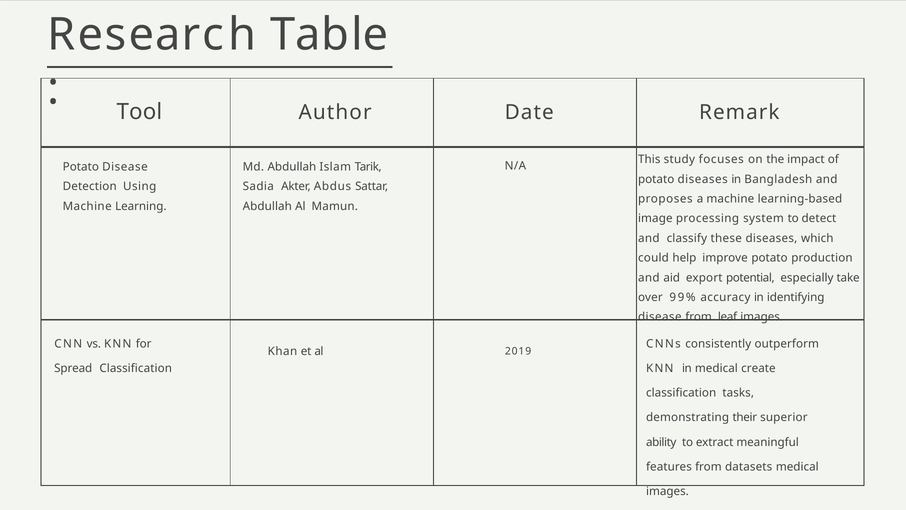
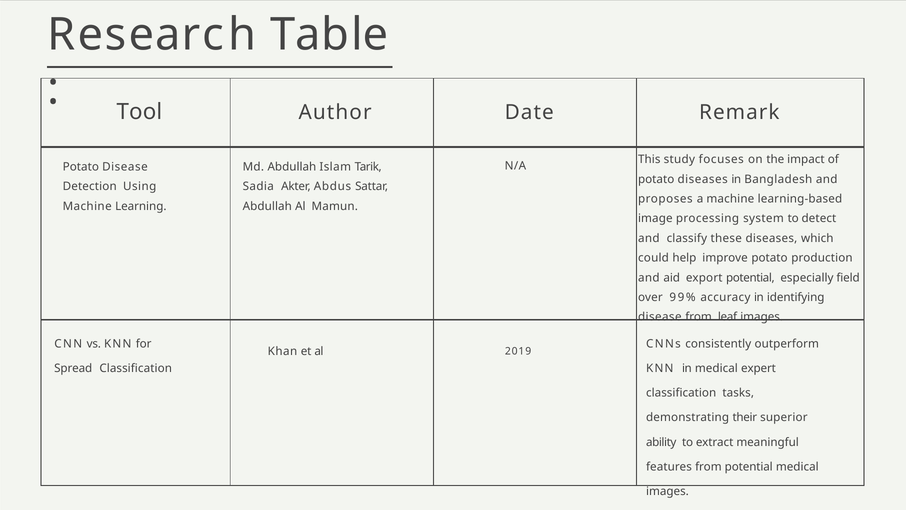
take: take -> field
create: create -> expert
from datasets: datasets -> potential
